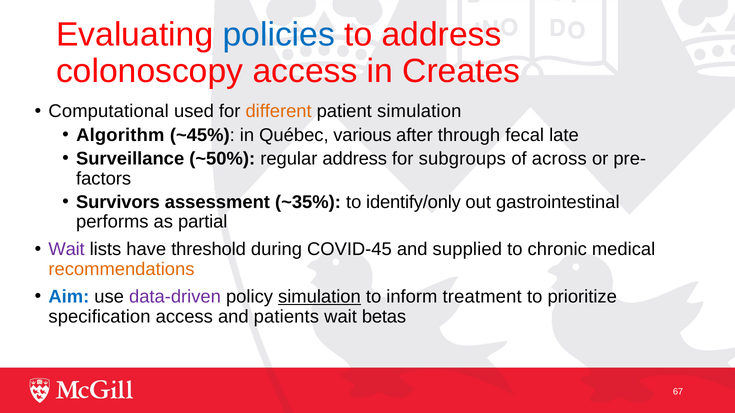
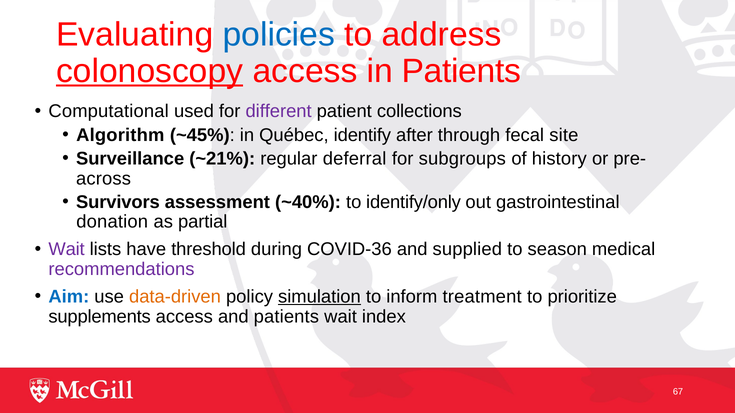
colonoscopy underline: none -> present
in Creates: Creates -> Patients
different colour: orange -> purple
patient simulation: simulation -> collections
various: various -> identify
late: late -> site
~50%: ~50% -> ~21%
regular address: address -> deferral
across: across -> history
factors: factors -> across
~35%: ~35% -> ~40%
performs: performs -> donation
COVID-45: COVID-45 -> COVID-36
chronic: chronic -> season
recommendations colour: orange -> purple
data-driven colour: purple -> orange
specification: specification -> supplements
betas: betas -> index
